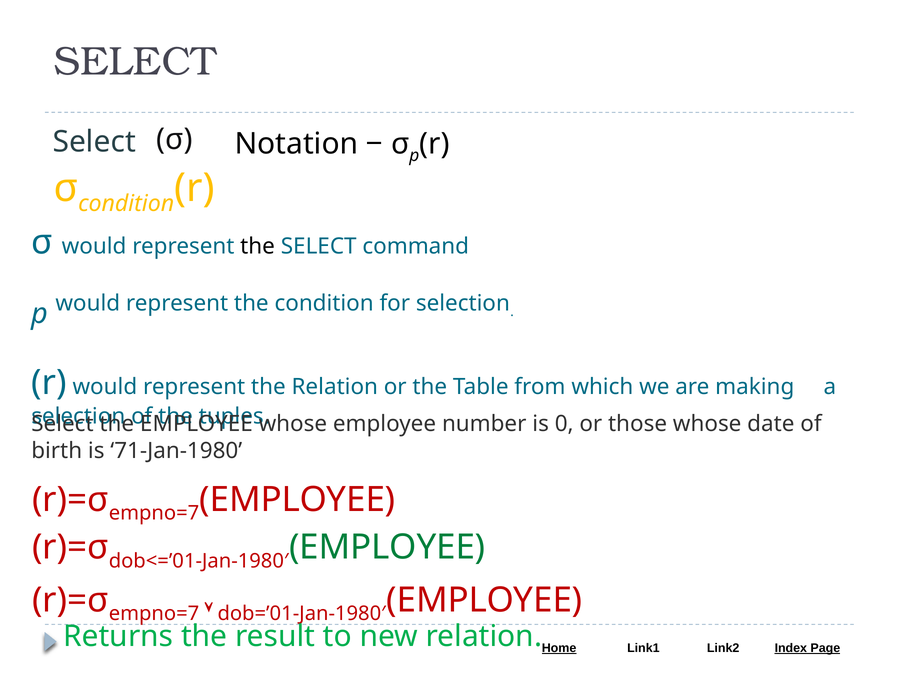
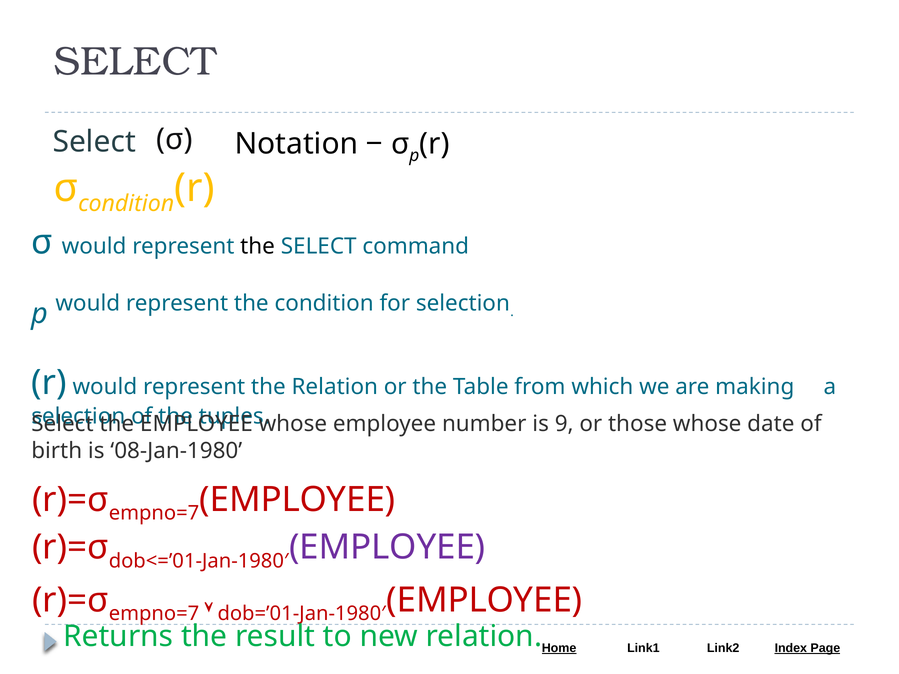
0: 0 -> 9
71-Jan-1980: 71-Jan-1980 -> 08-Jan-1980
EMPLOYEE at (387, 548) colour: green -> purple
